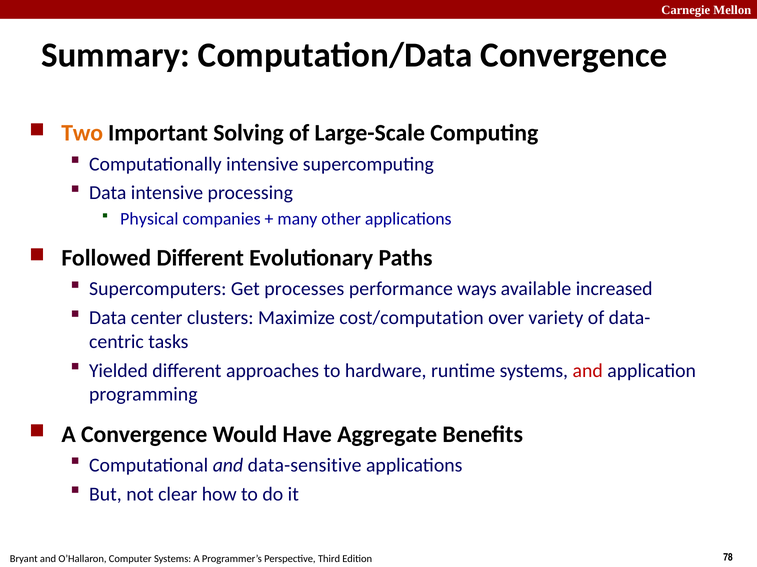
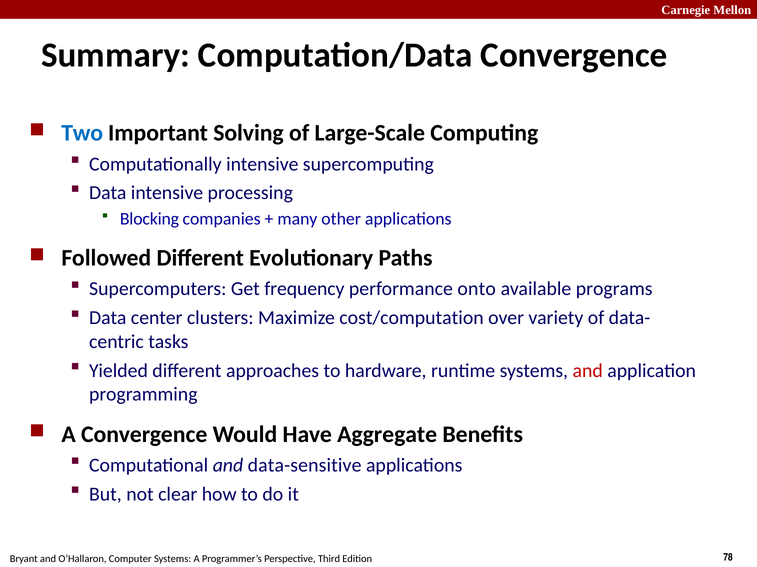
Two colour: orange -> blue
Physical: Physical -> Blocking
processes: processes -> frequency
ways: ways -> onto
increased: increased -> programs
